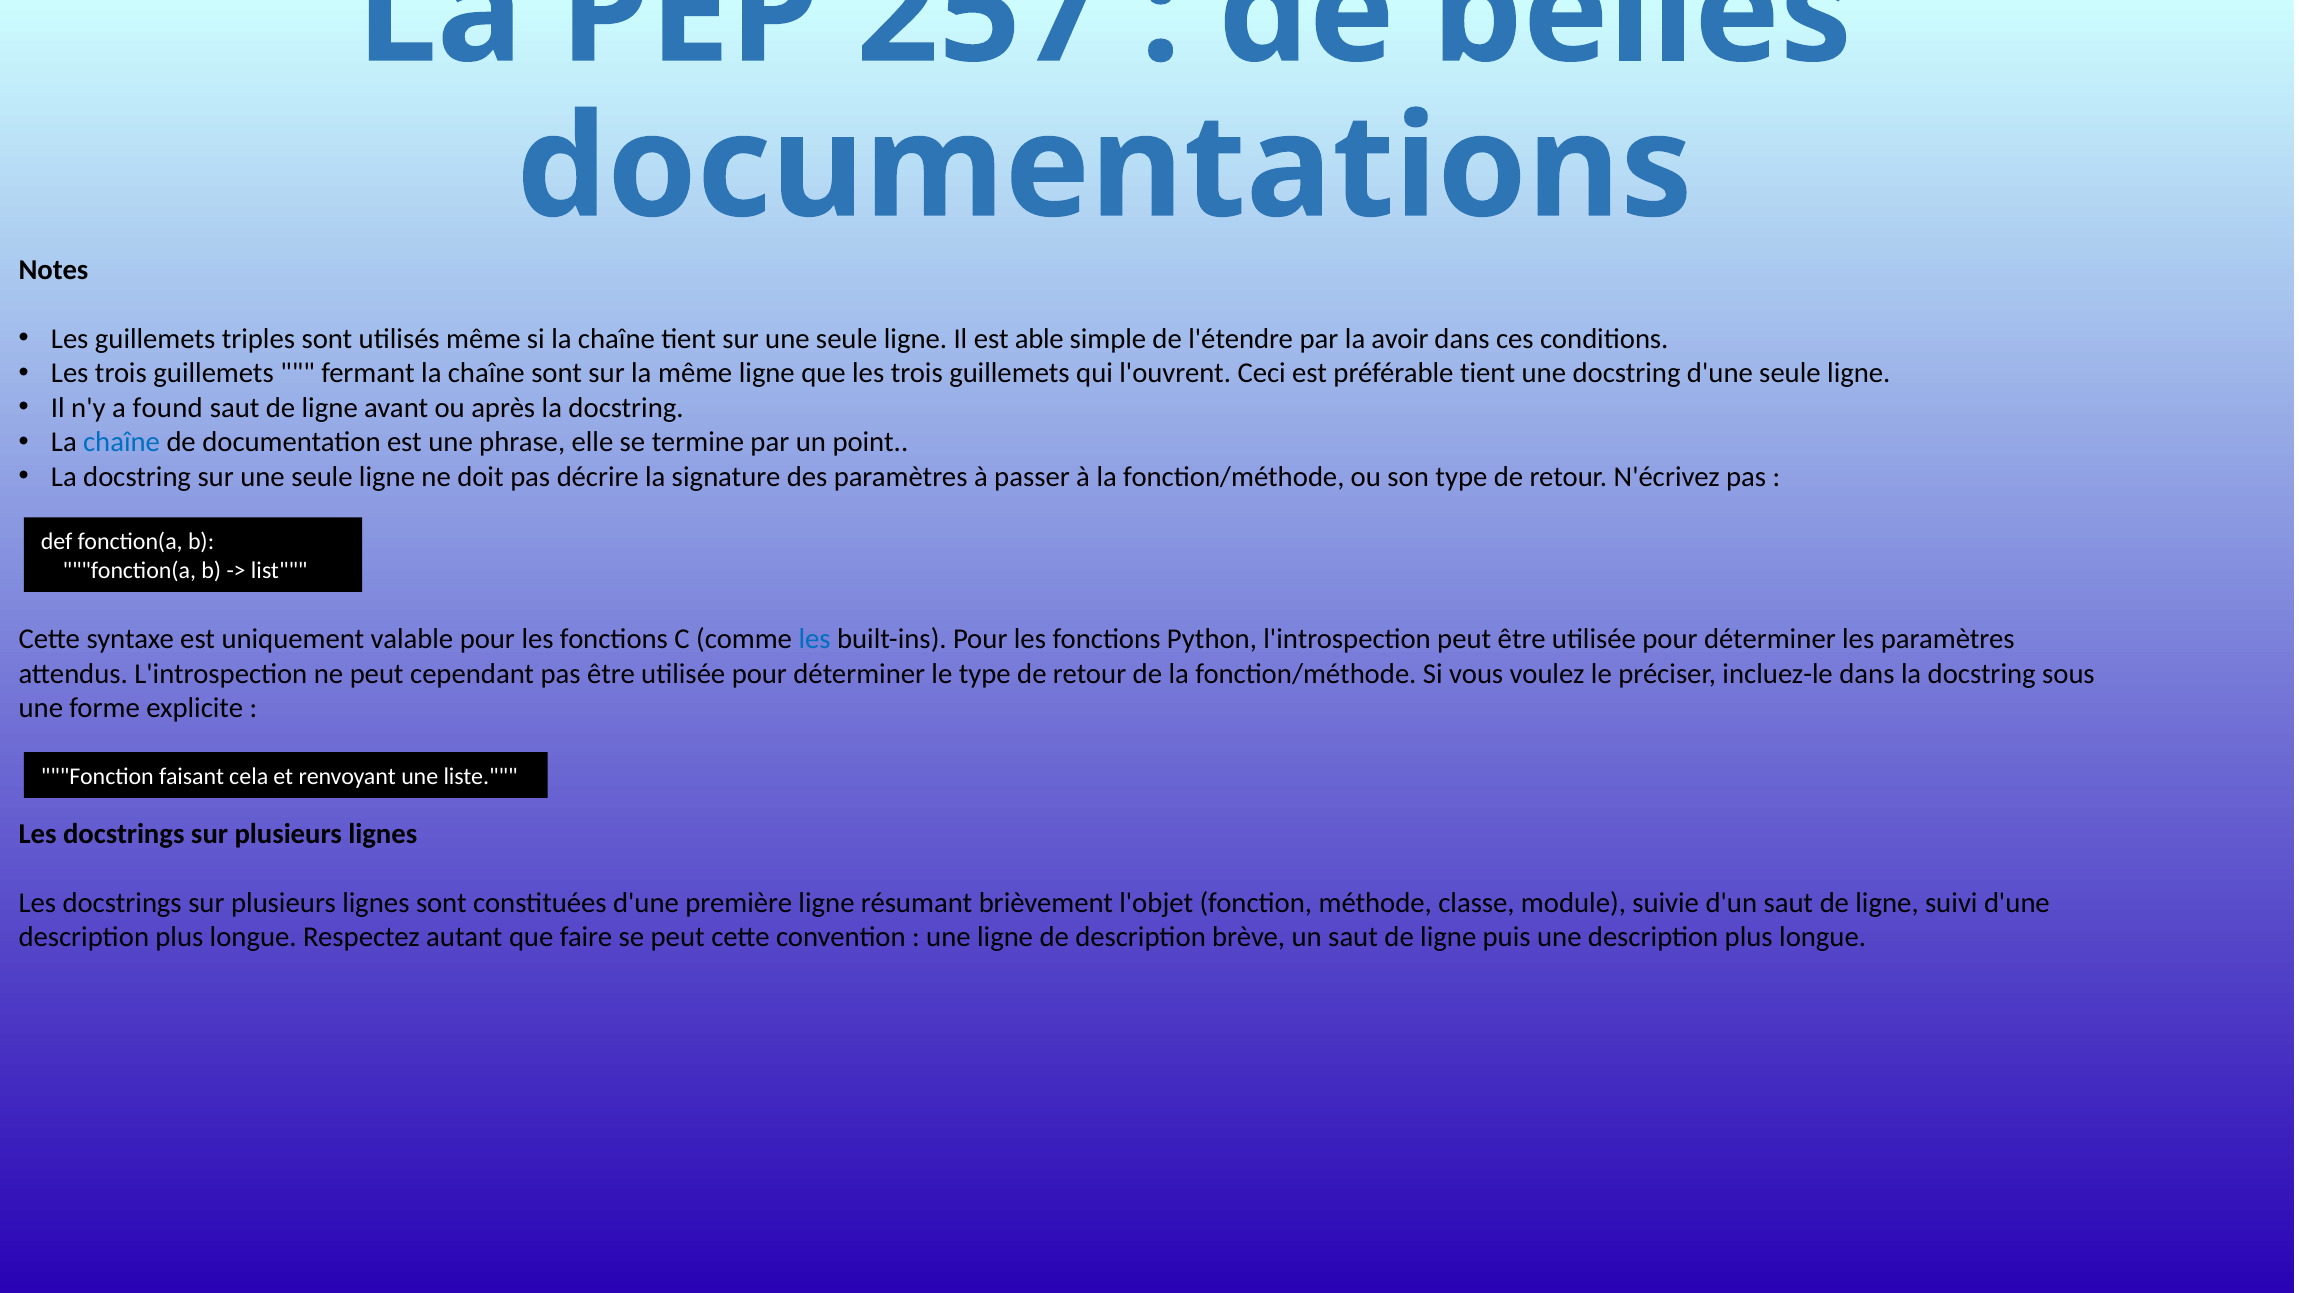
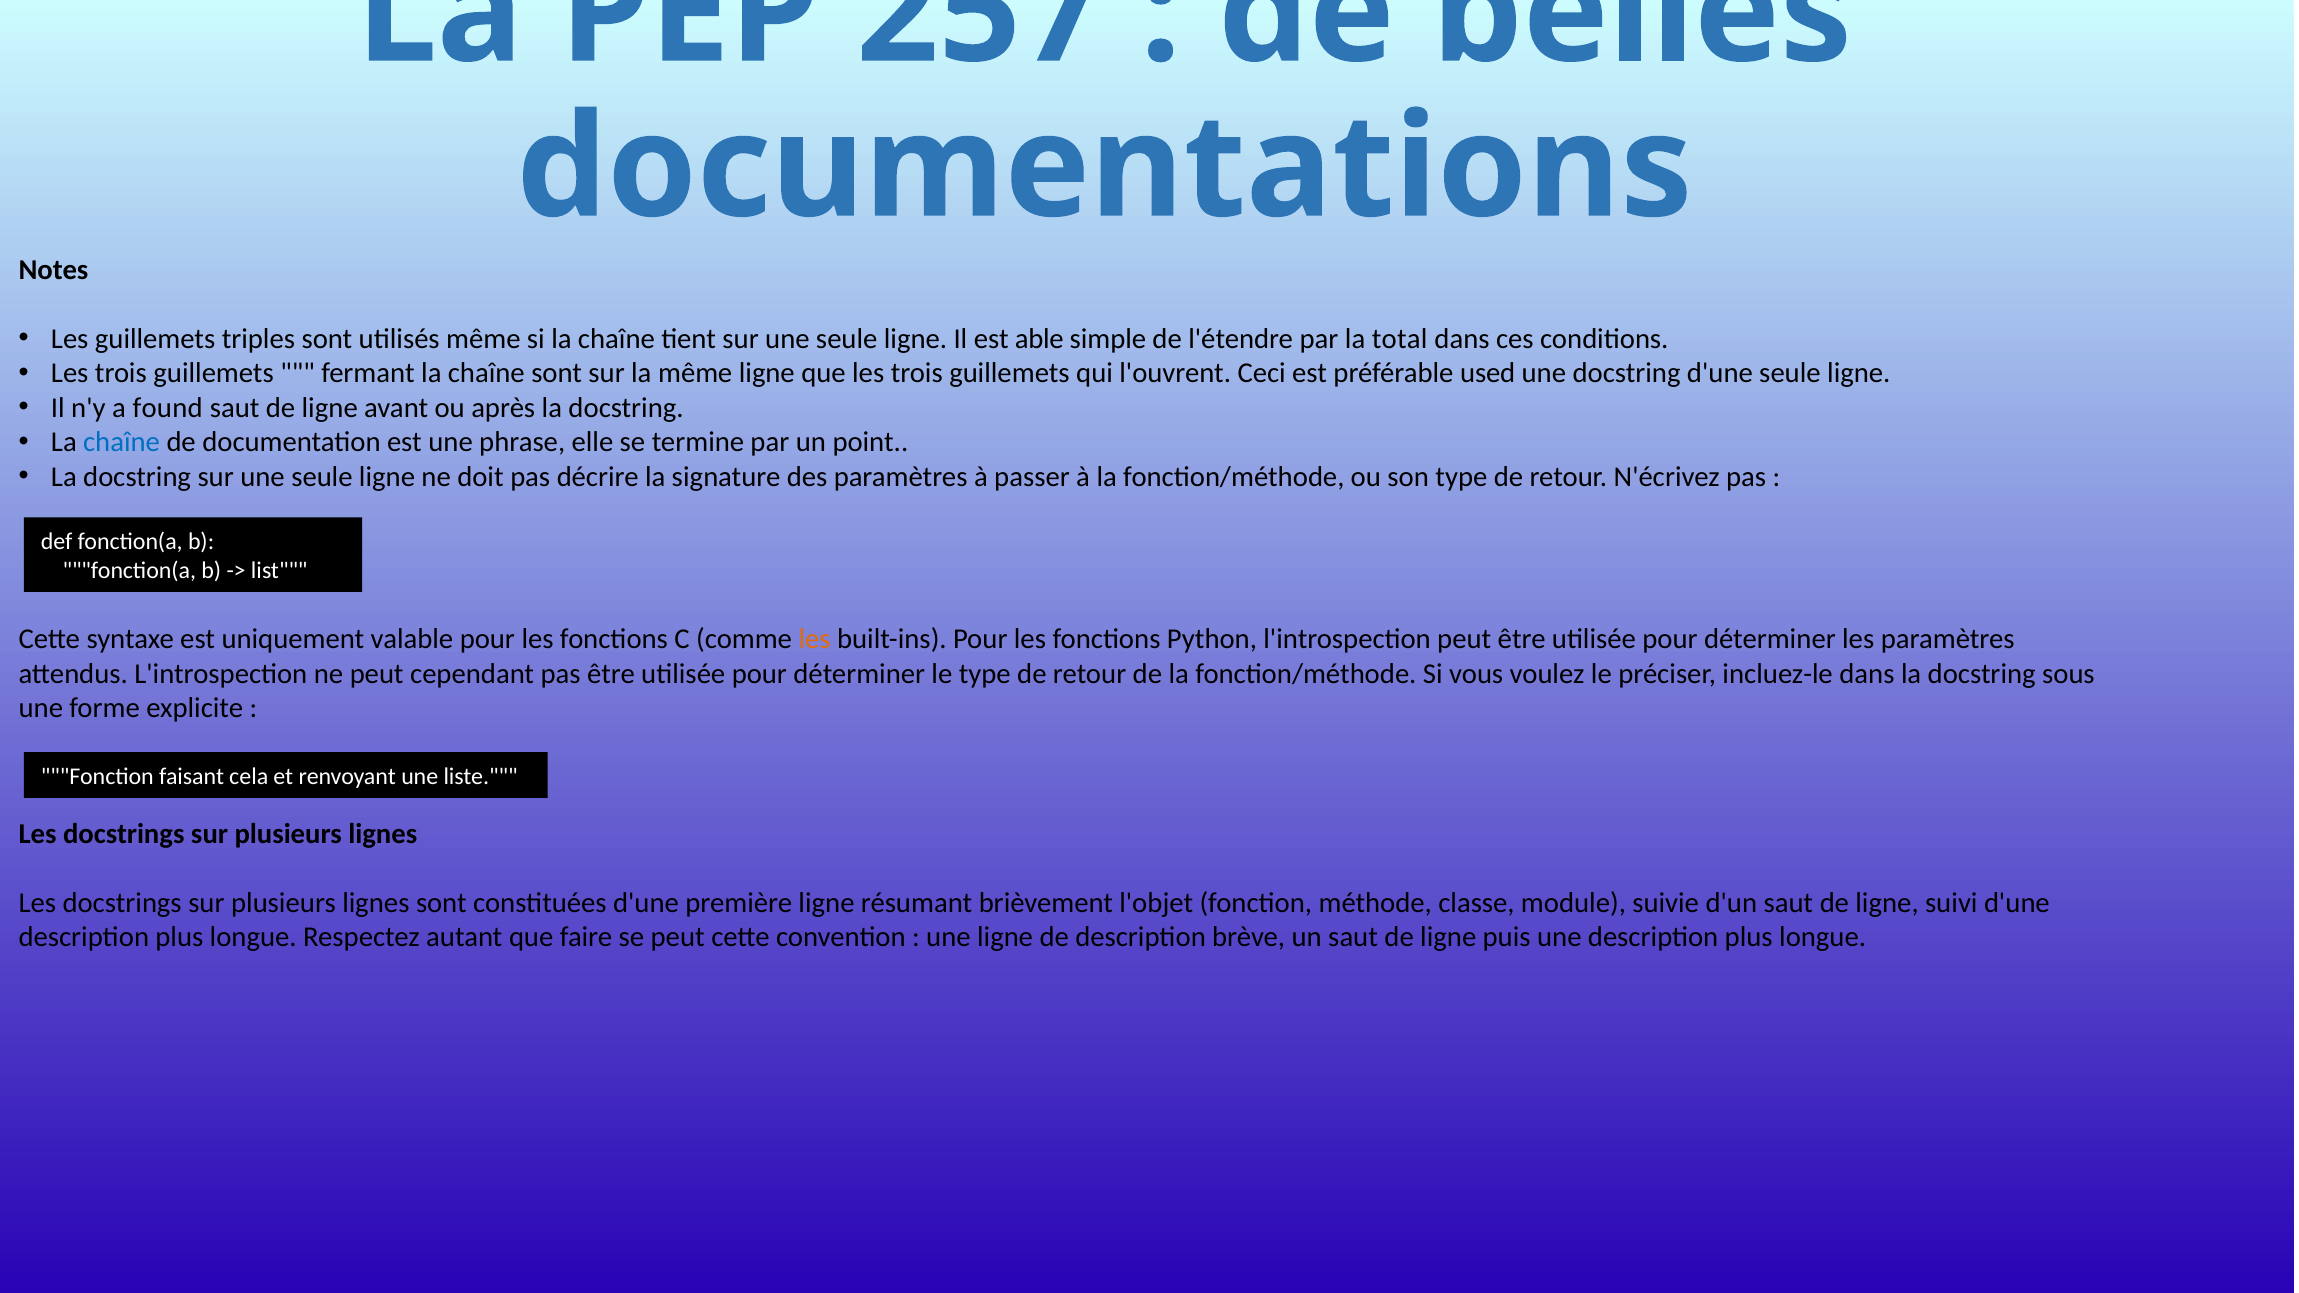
avoir: avoir -> total
préférable tient: tient -> used
les at (815, 639) colour: blue -> orange
